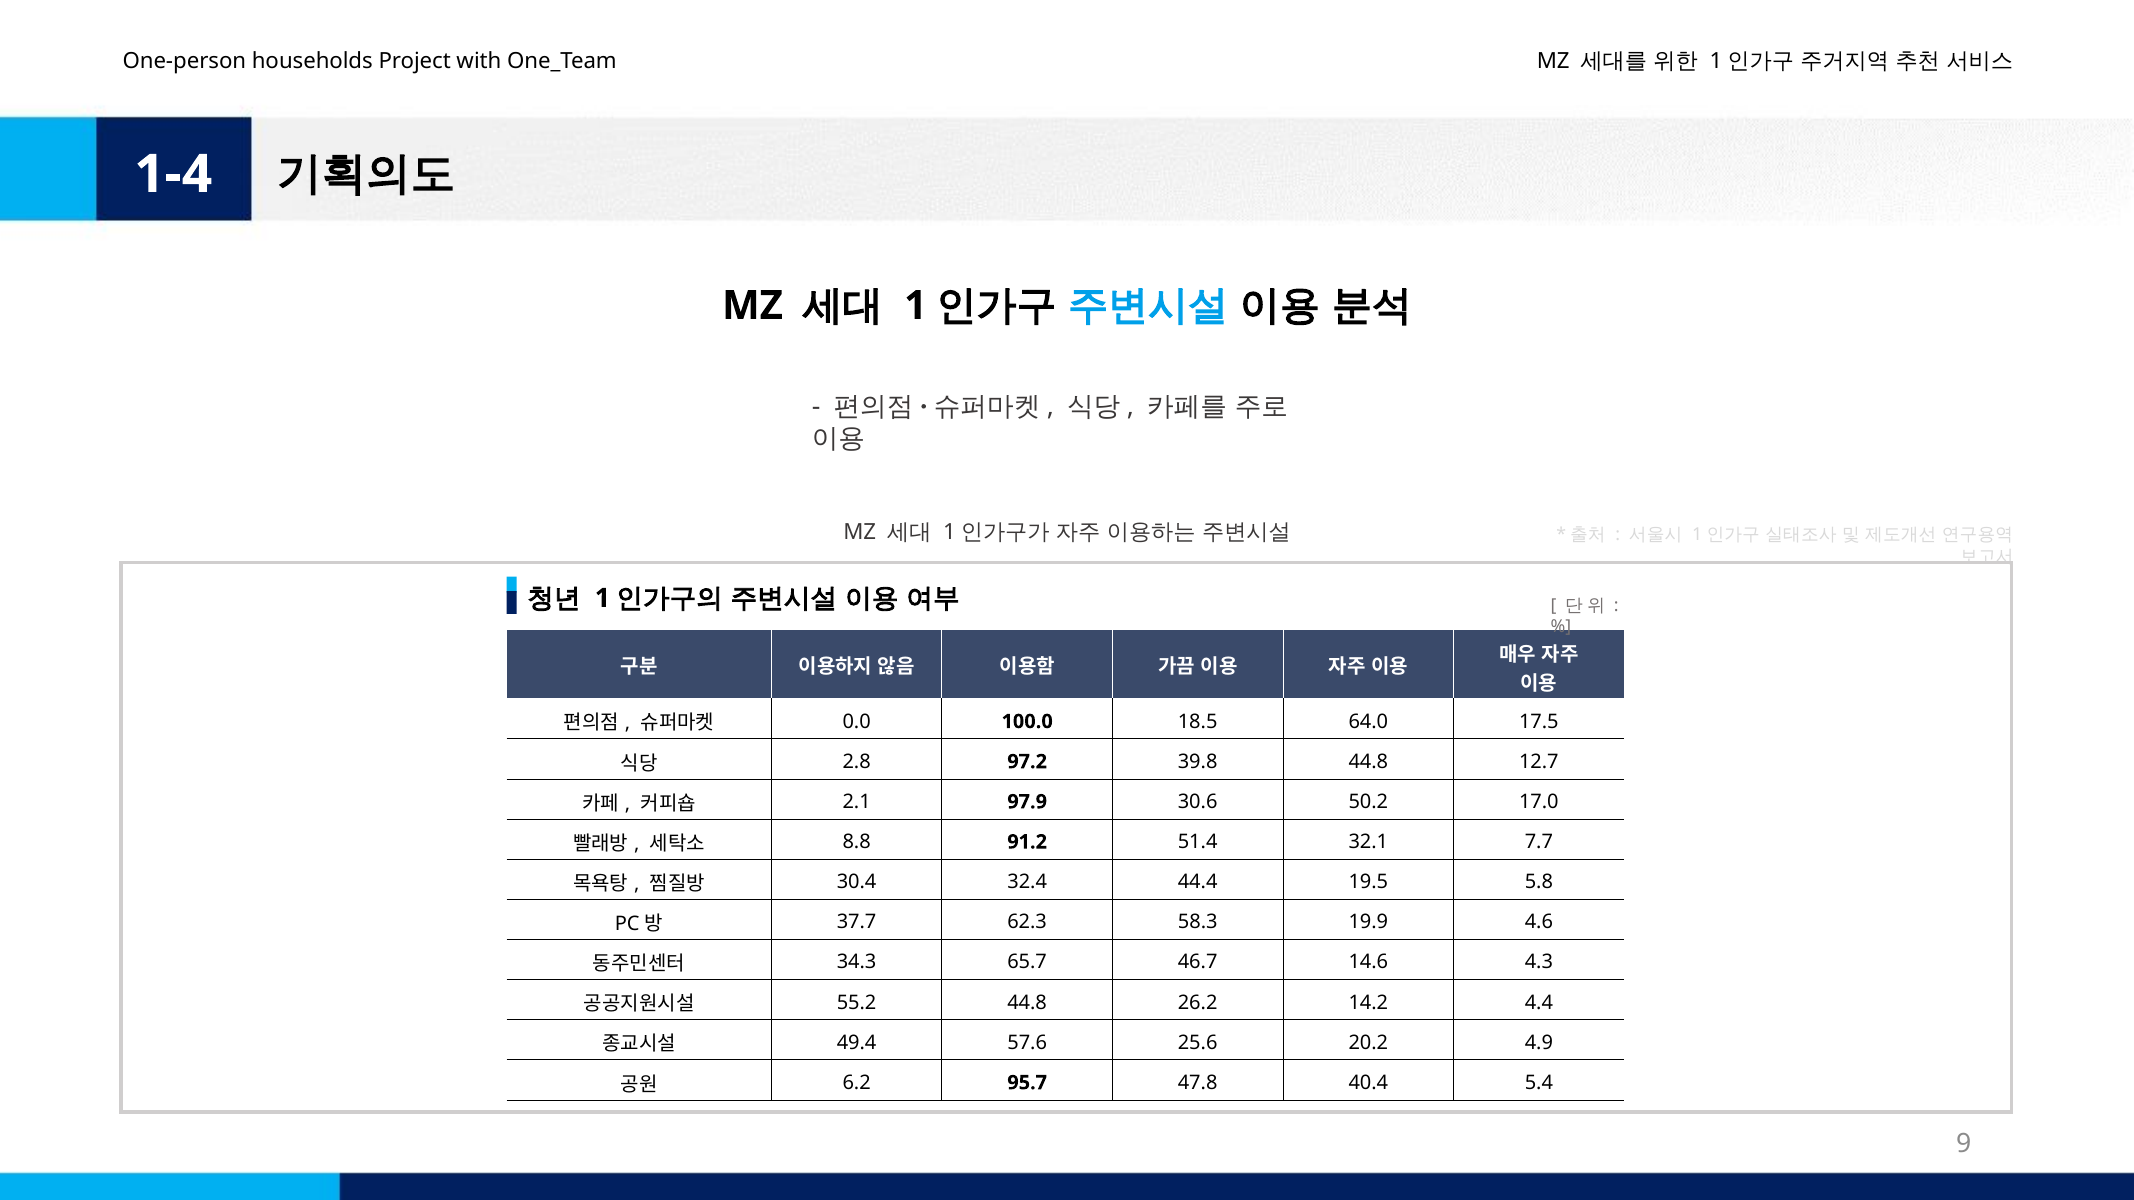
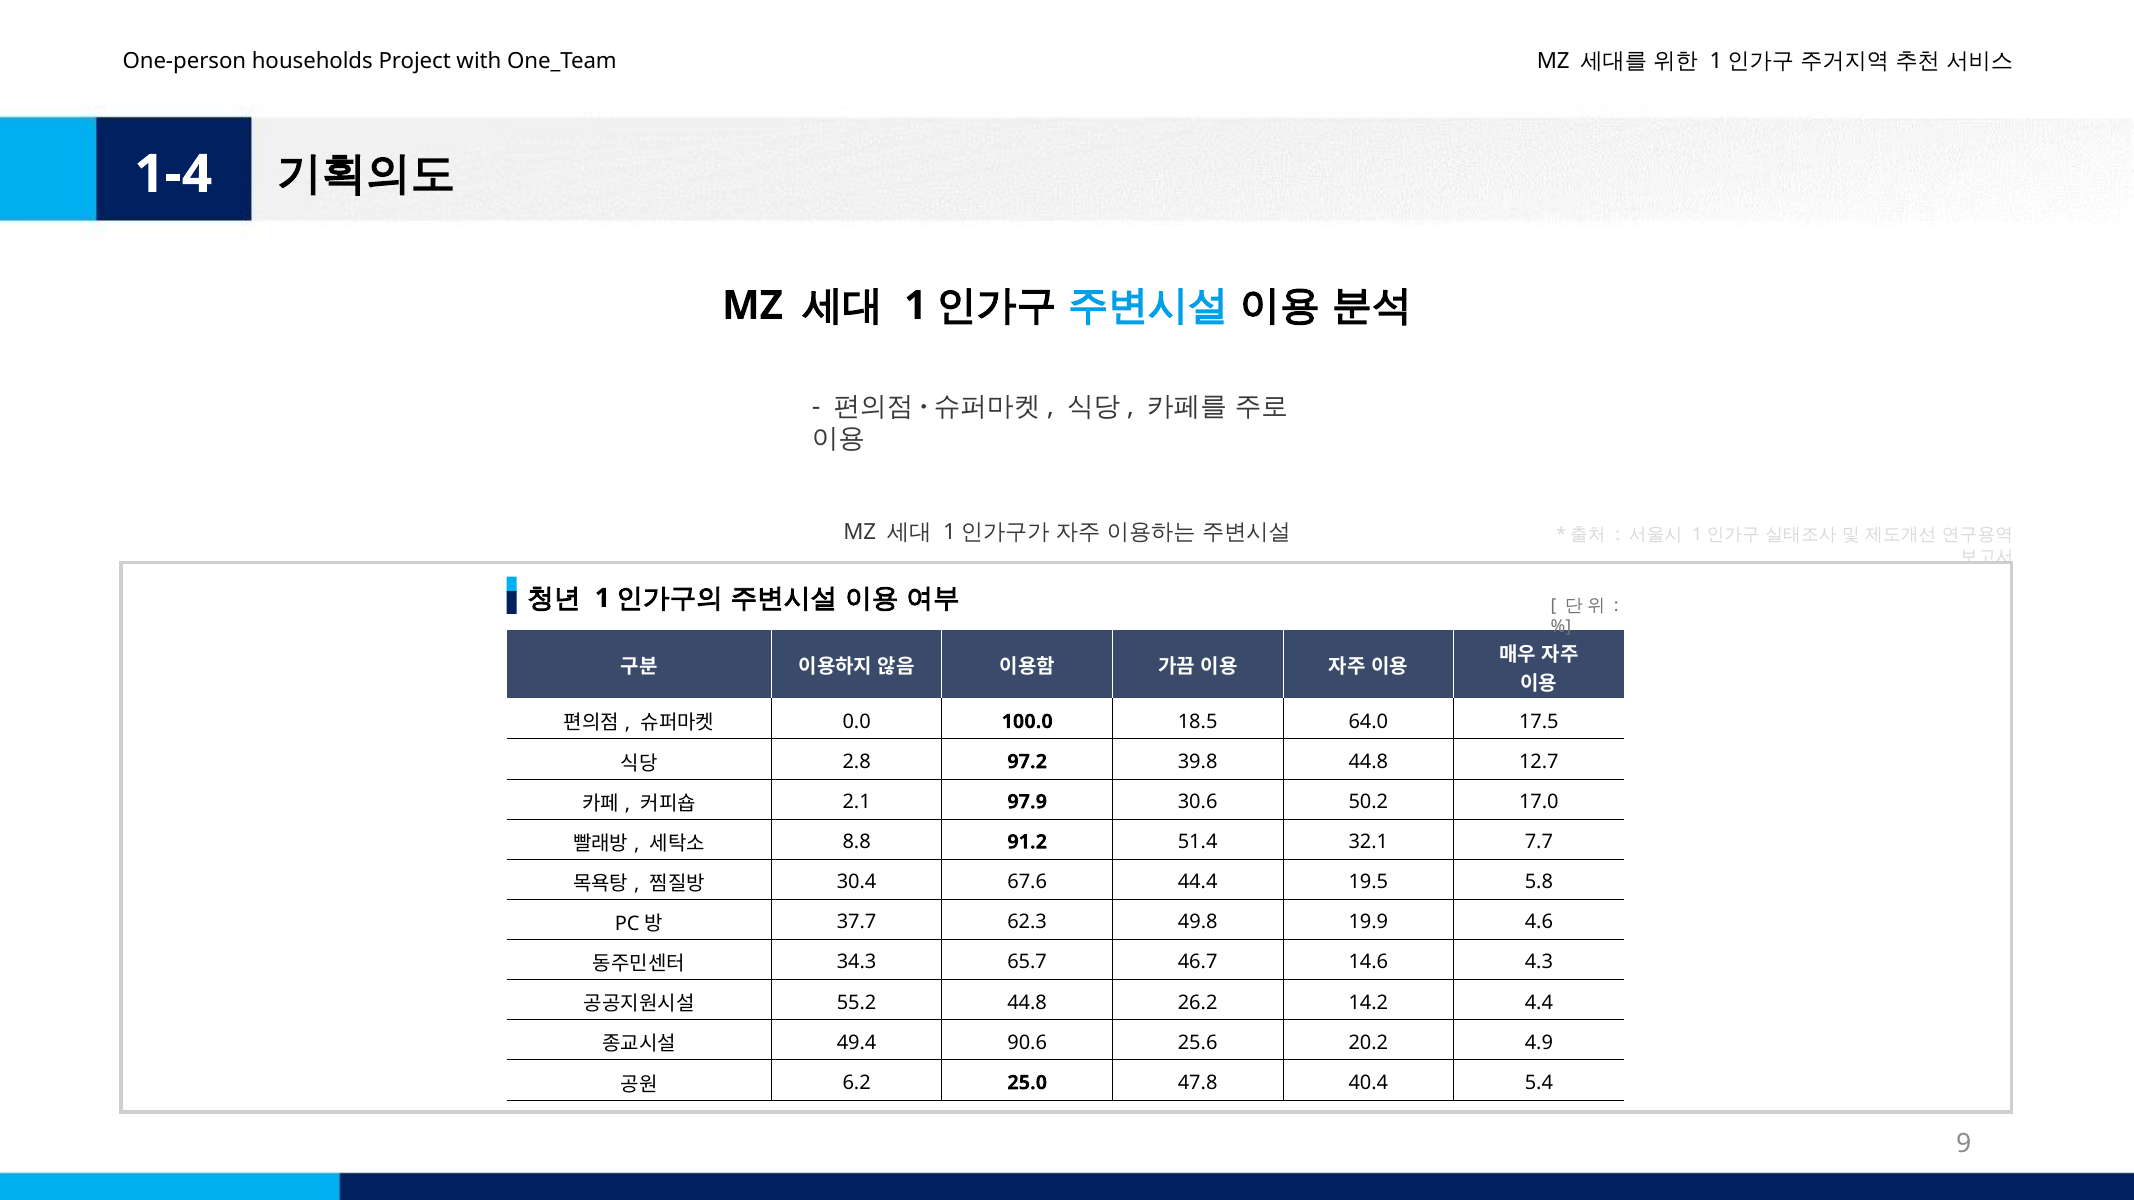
32.4: 32.4 -> 67.6
58.3: 58.3 -> 49.8
57.6: 57.6 -> 90.6
95.7: 95.7 -> 25.0
